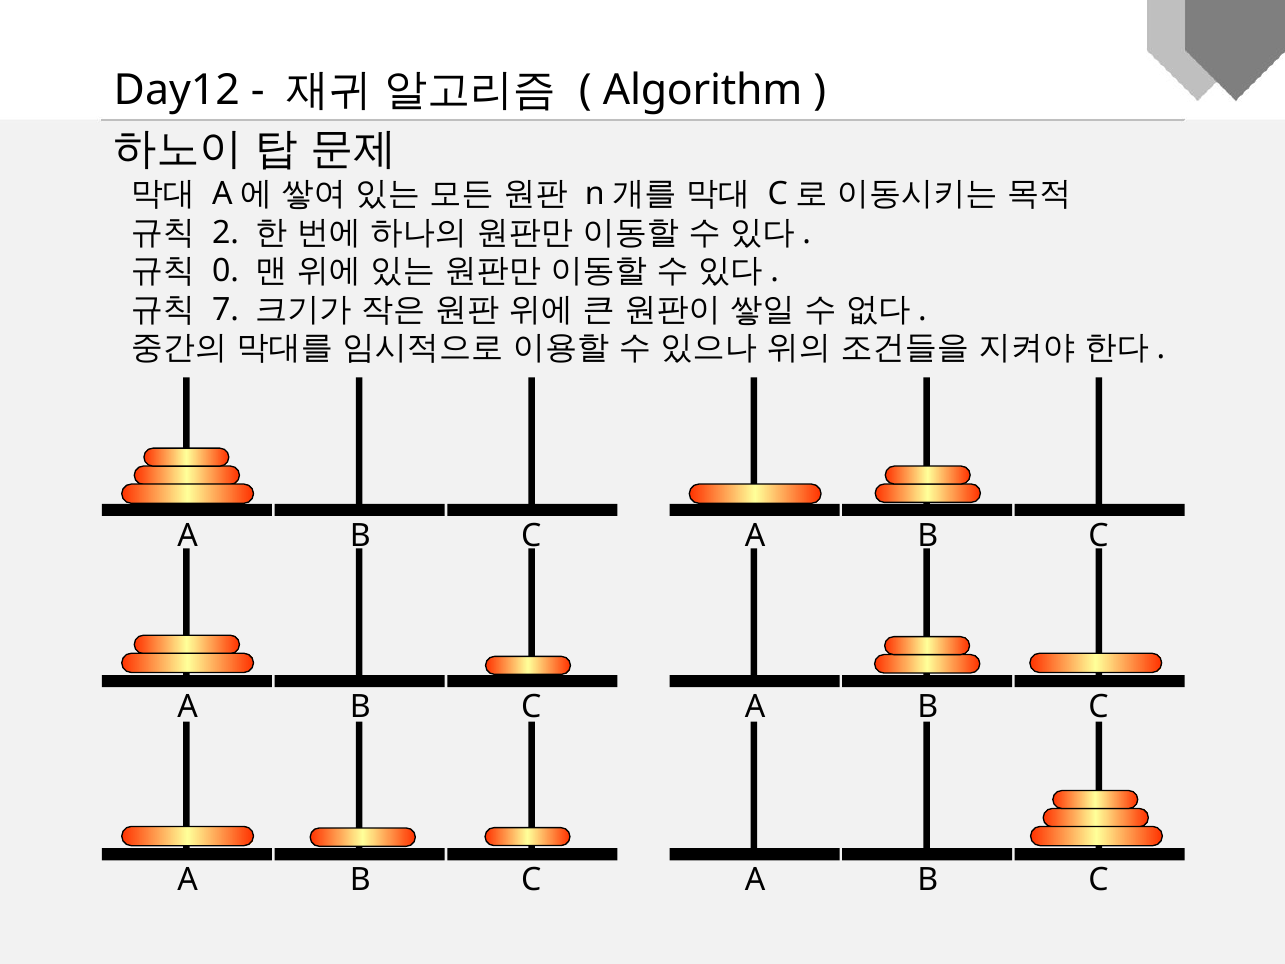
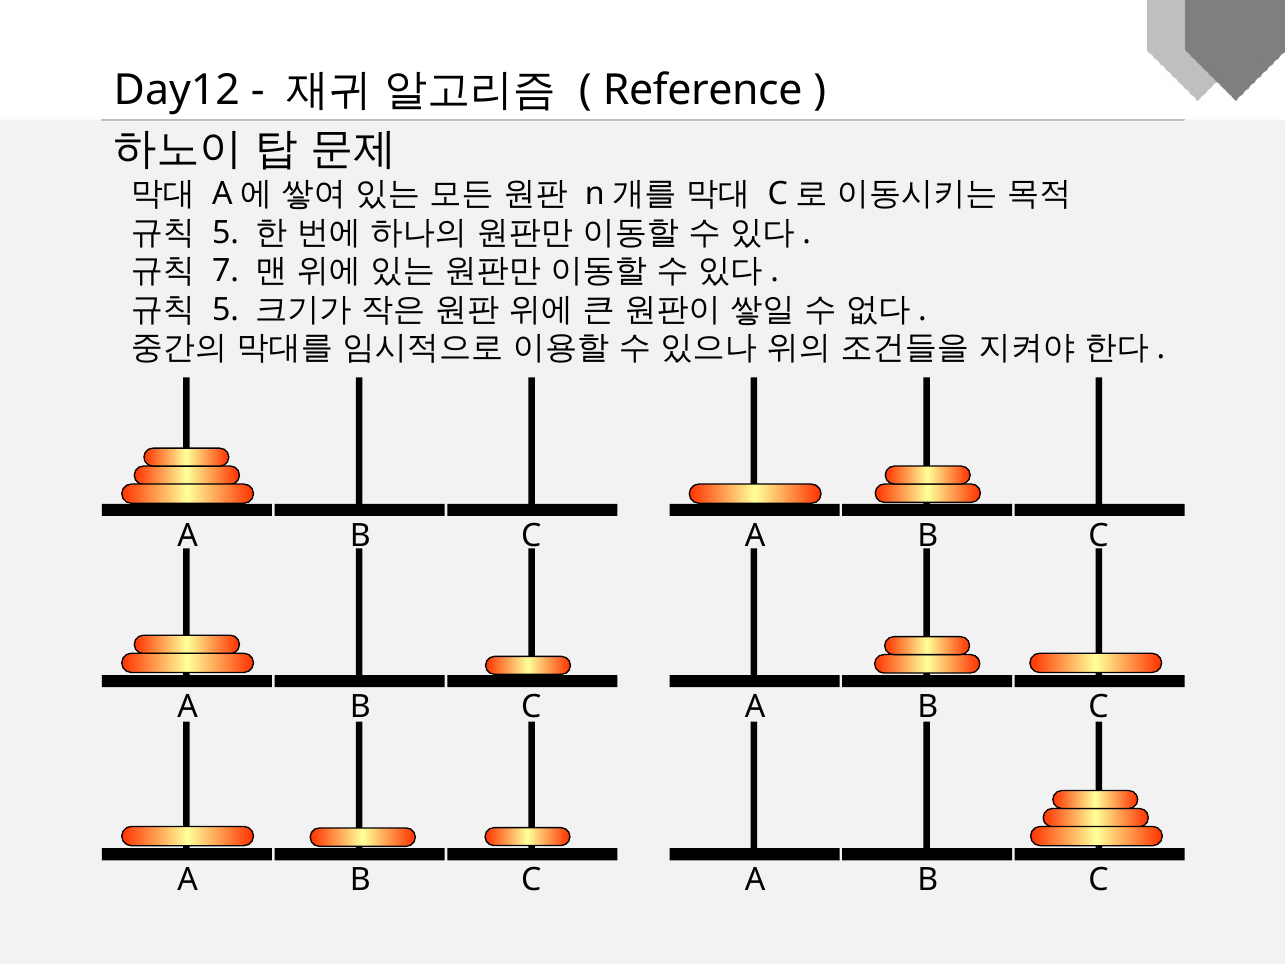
Algorithm: Algorithm -> Reference
2 at (226, 233): 2 -> 5
0: 0 -> 7
7 at (226, 310): 7 -> 5
